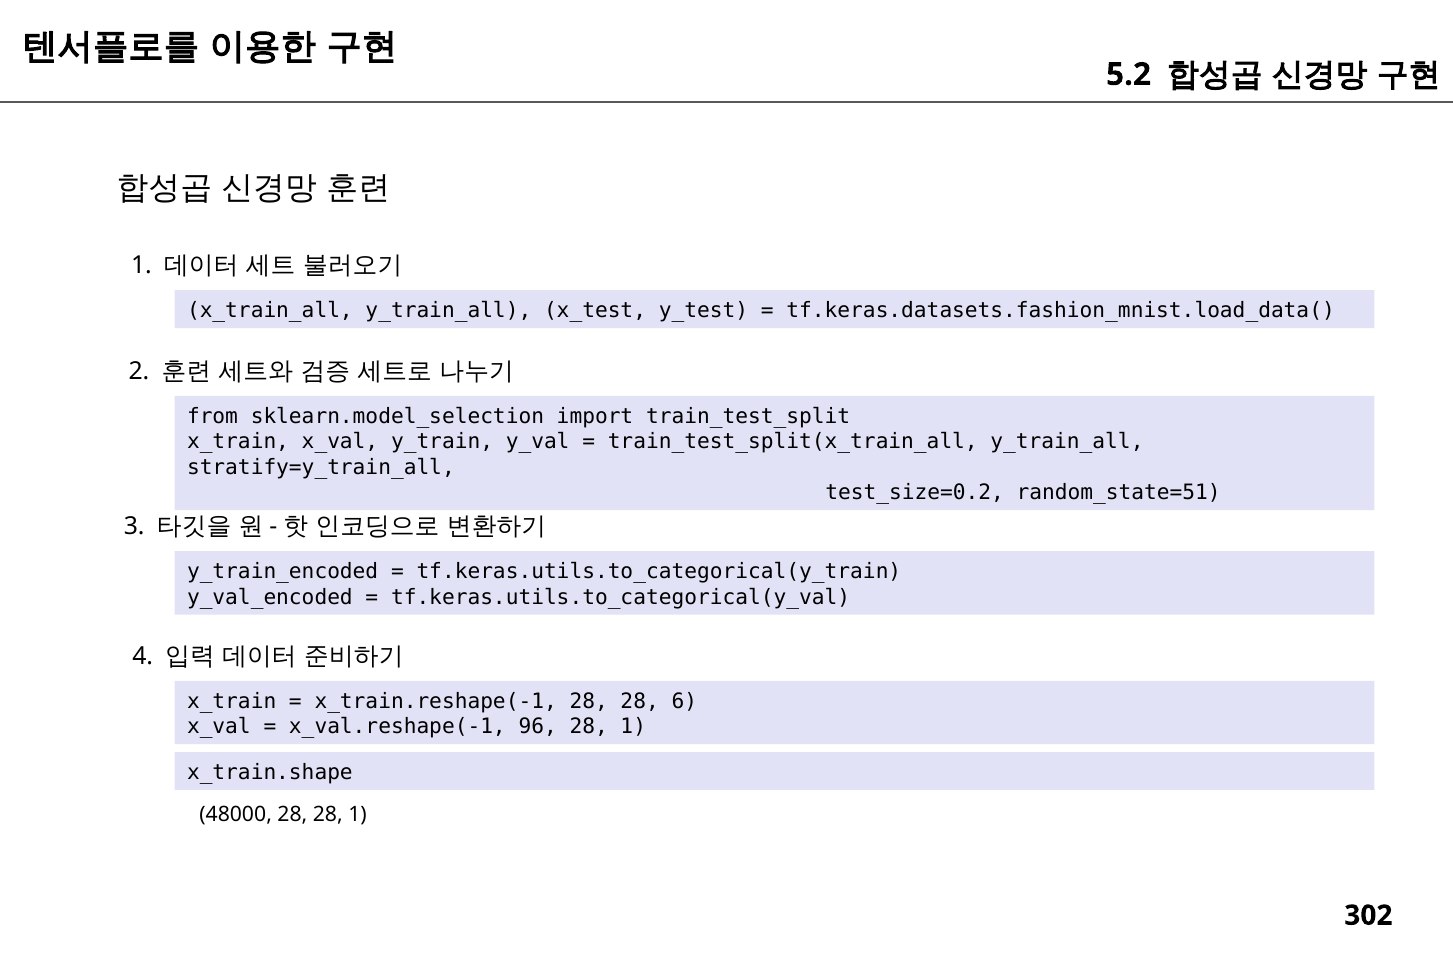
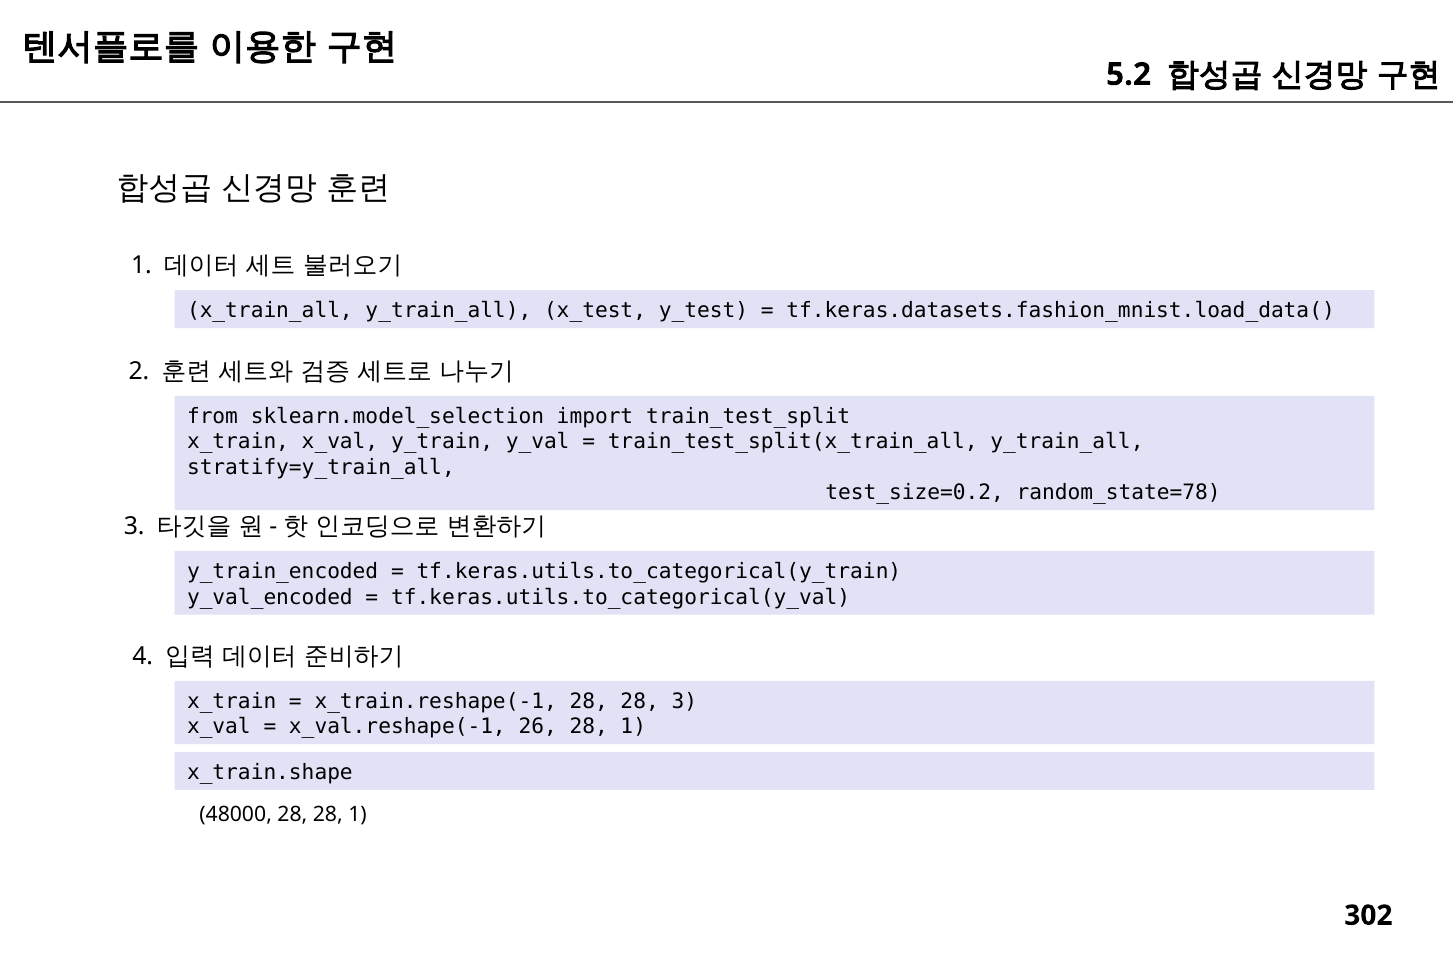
random_state=51: random_state=51 -> random_state=78
28 6: 6 -> 3
96: 96 -> 26
